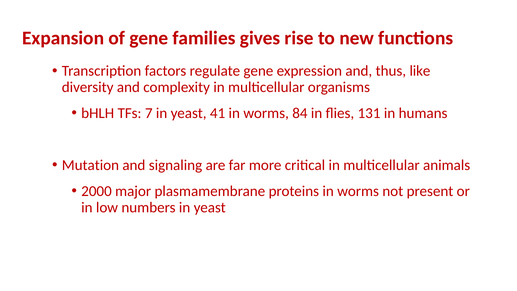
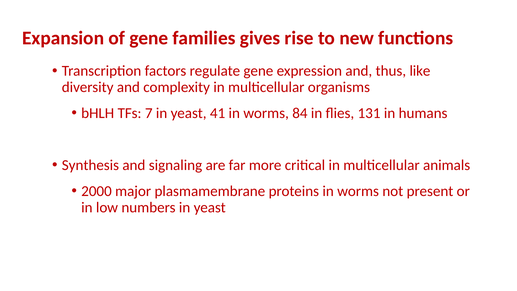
Mutation: Mutation -> Synthesis
